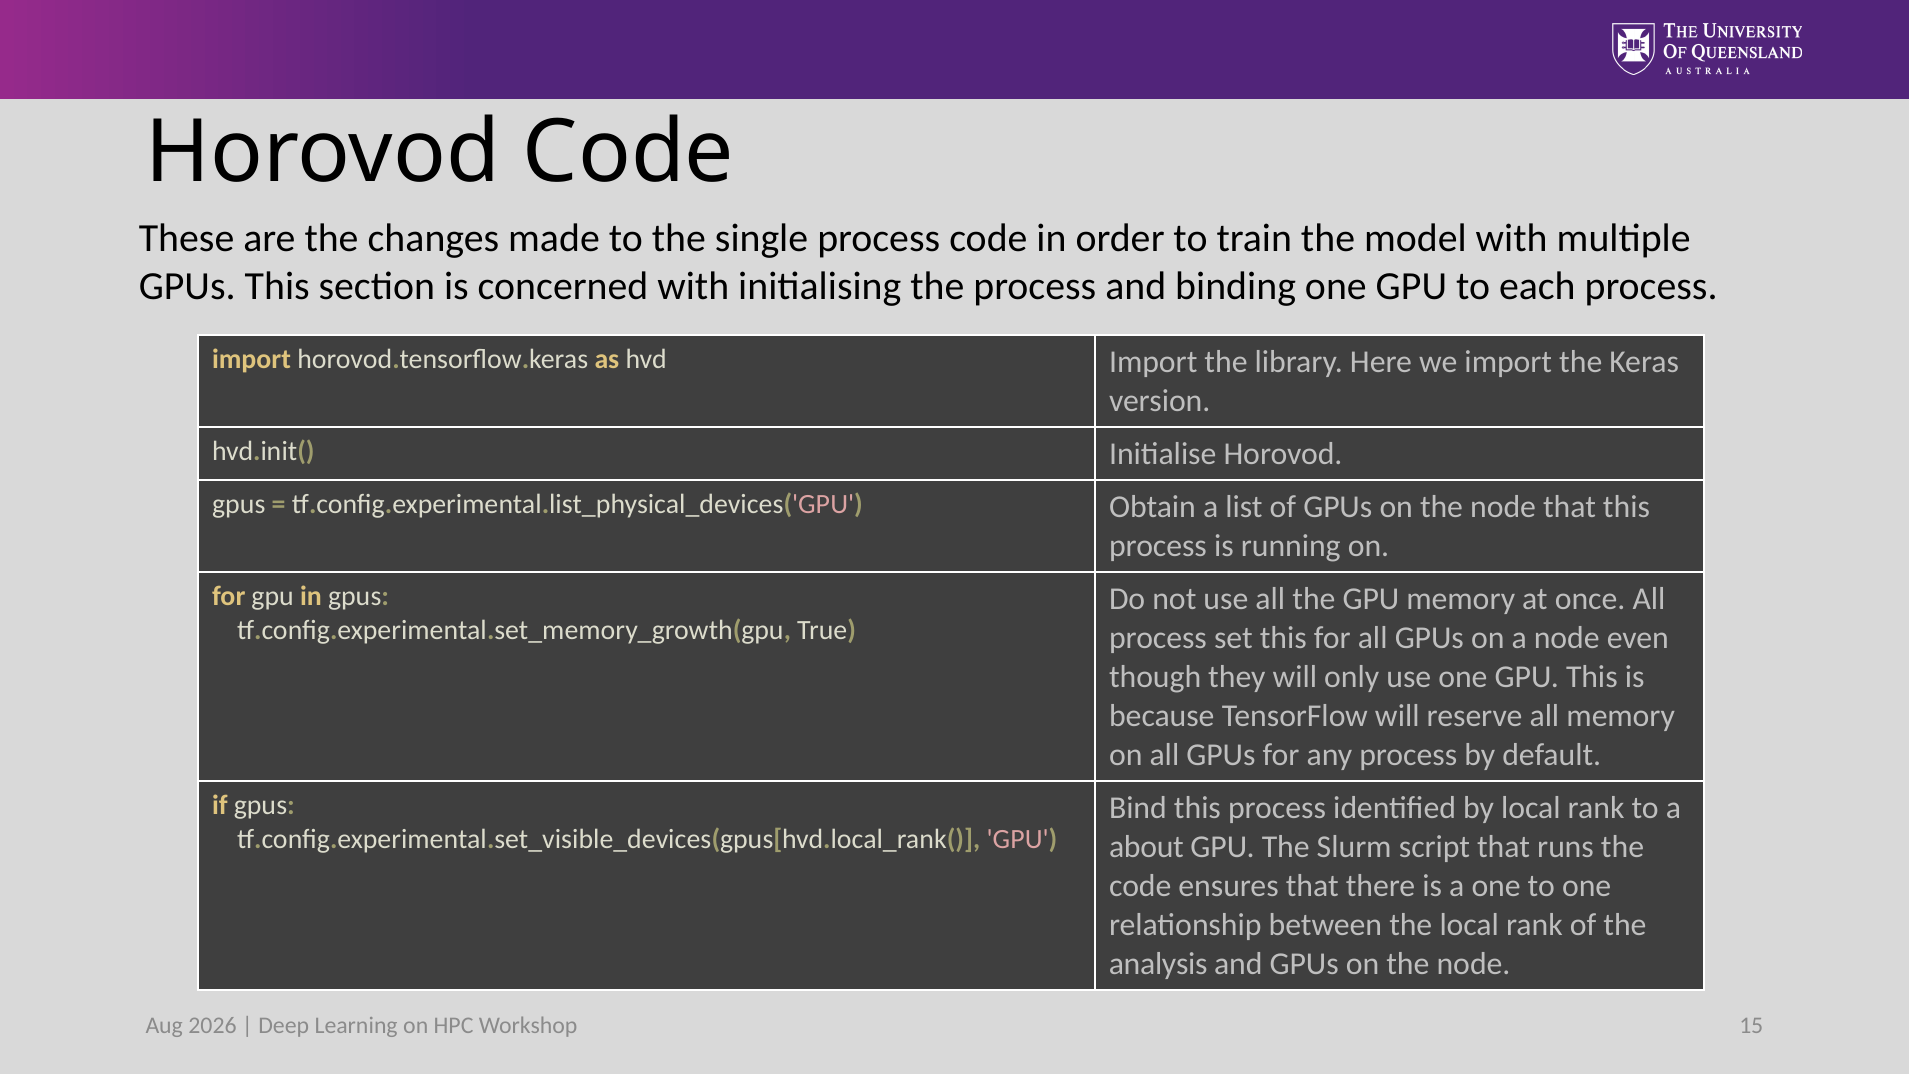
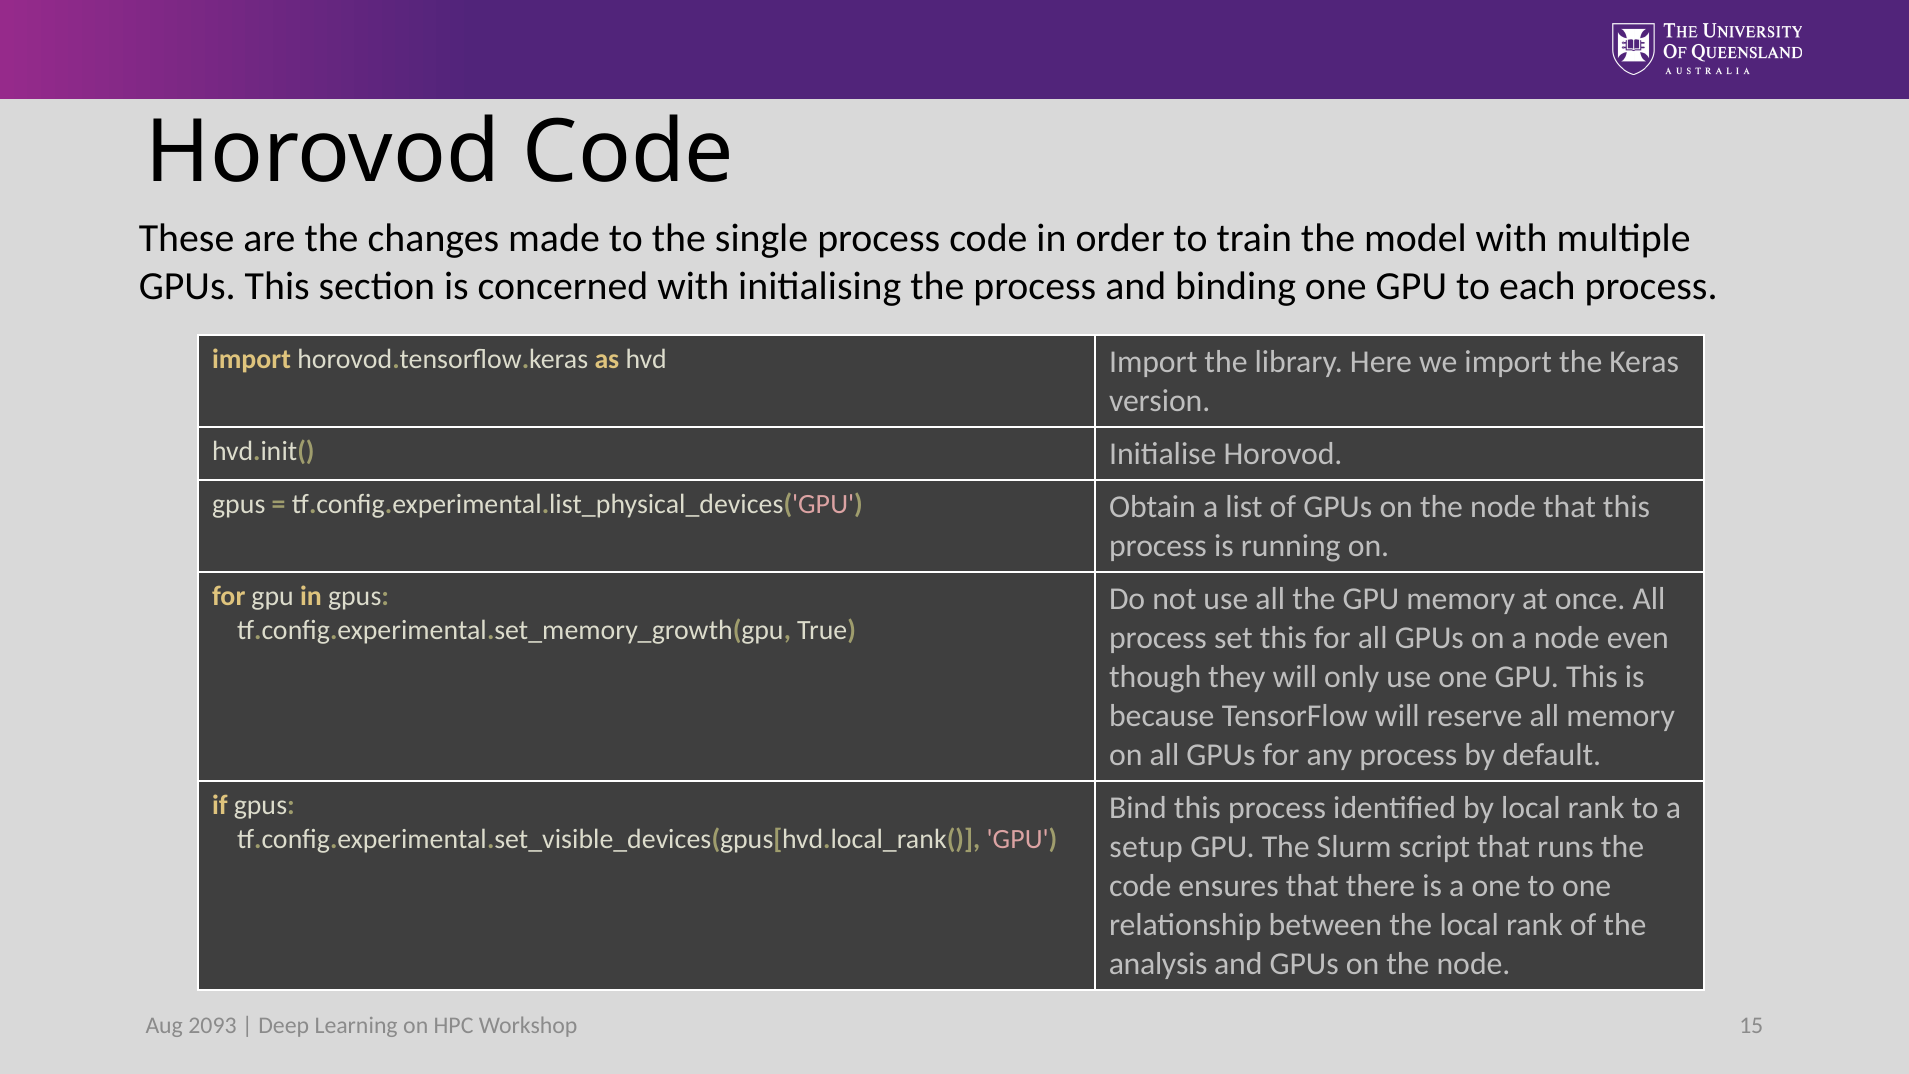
about: about -> setup
2026: 2026 -> 2093
